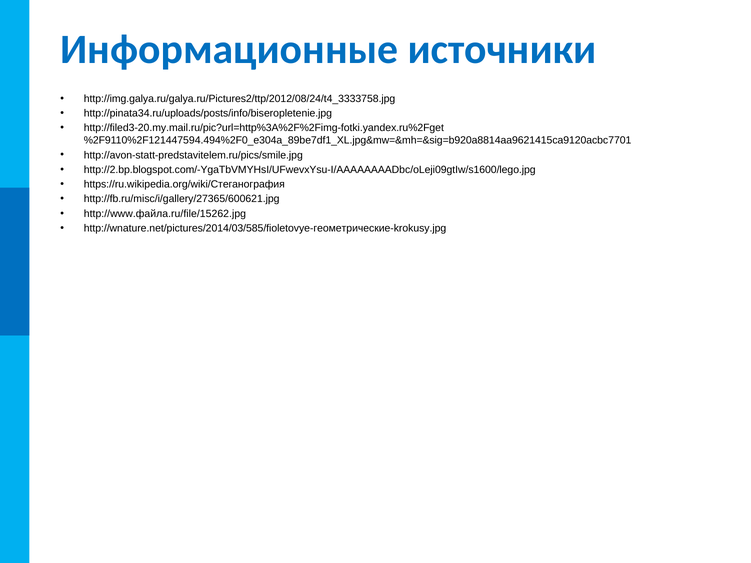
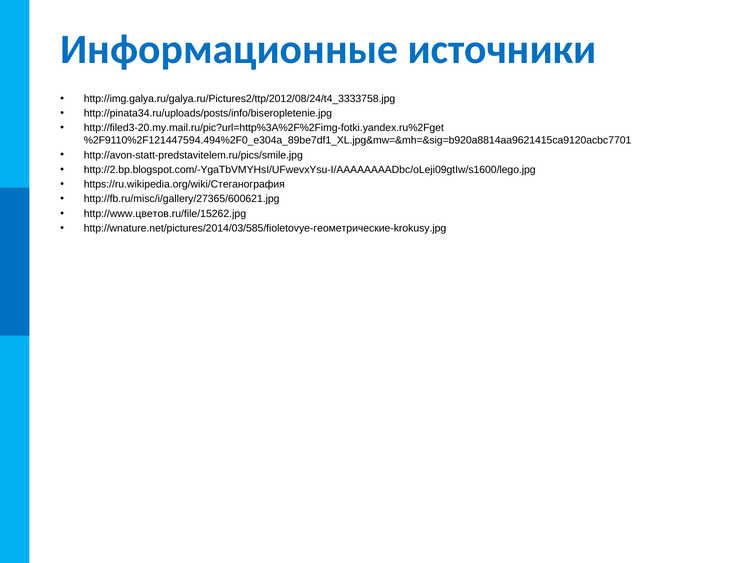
http://www.файла.ru/file/15262.jpg: http://www.файла.ru/file/15262.jpg -> http://www.цветов.ru/file/15262.jpg
